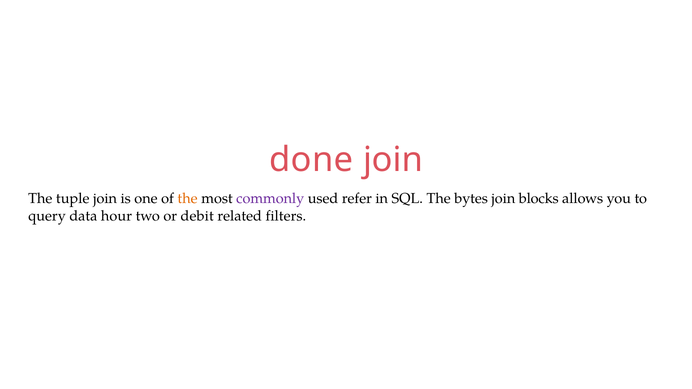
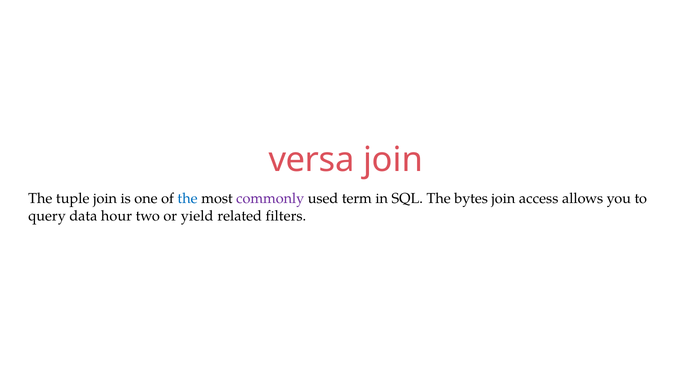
done: done -> versa
the at (188, 199) colour: orange -> blue
refer: refer -> term
blocks: blocks -> access
debit: debit -> yield
